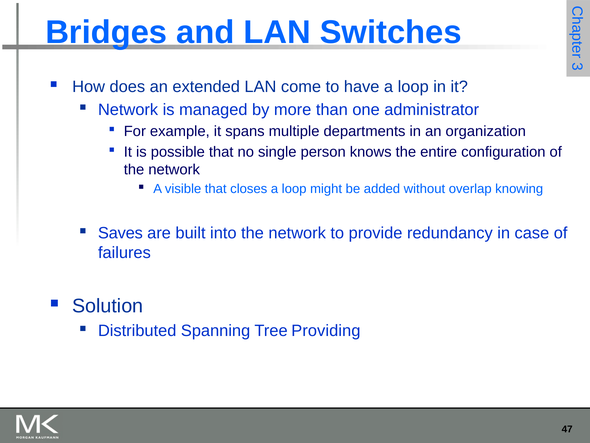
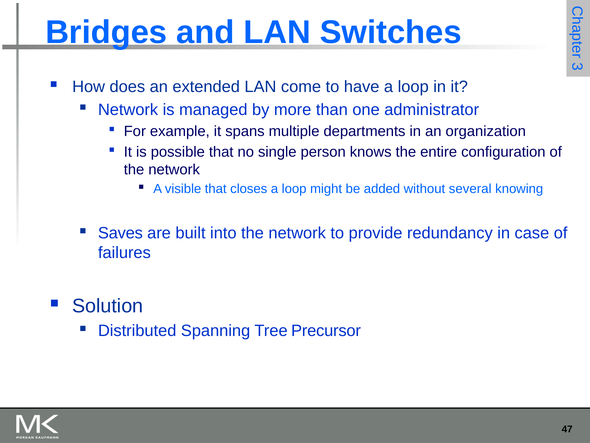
overlap: overlap -> several
Providing: Providing -> Precursor
